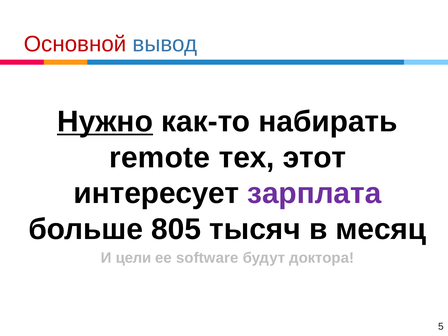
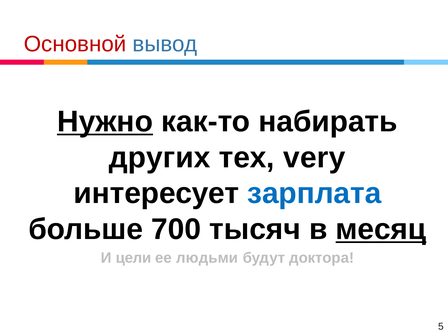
remote: remote -> других
этот: этот -> very
зарплата colour: purple -> blue
805: 805 -> 700
месяц underline: none -> present
software: software -> людьми
